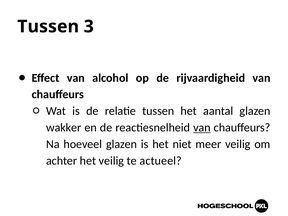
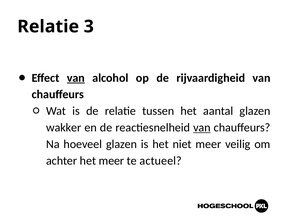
Tussen at (48, 27): Tussen -> Relatie
van at (76, 78) underline: none -> present
het veilig: veilig -> meer
